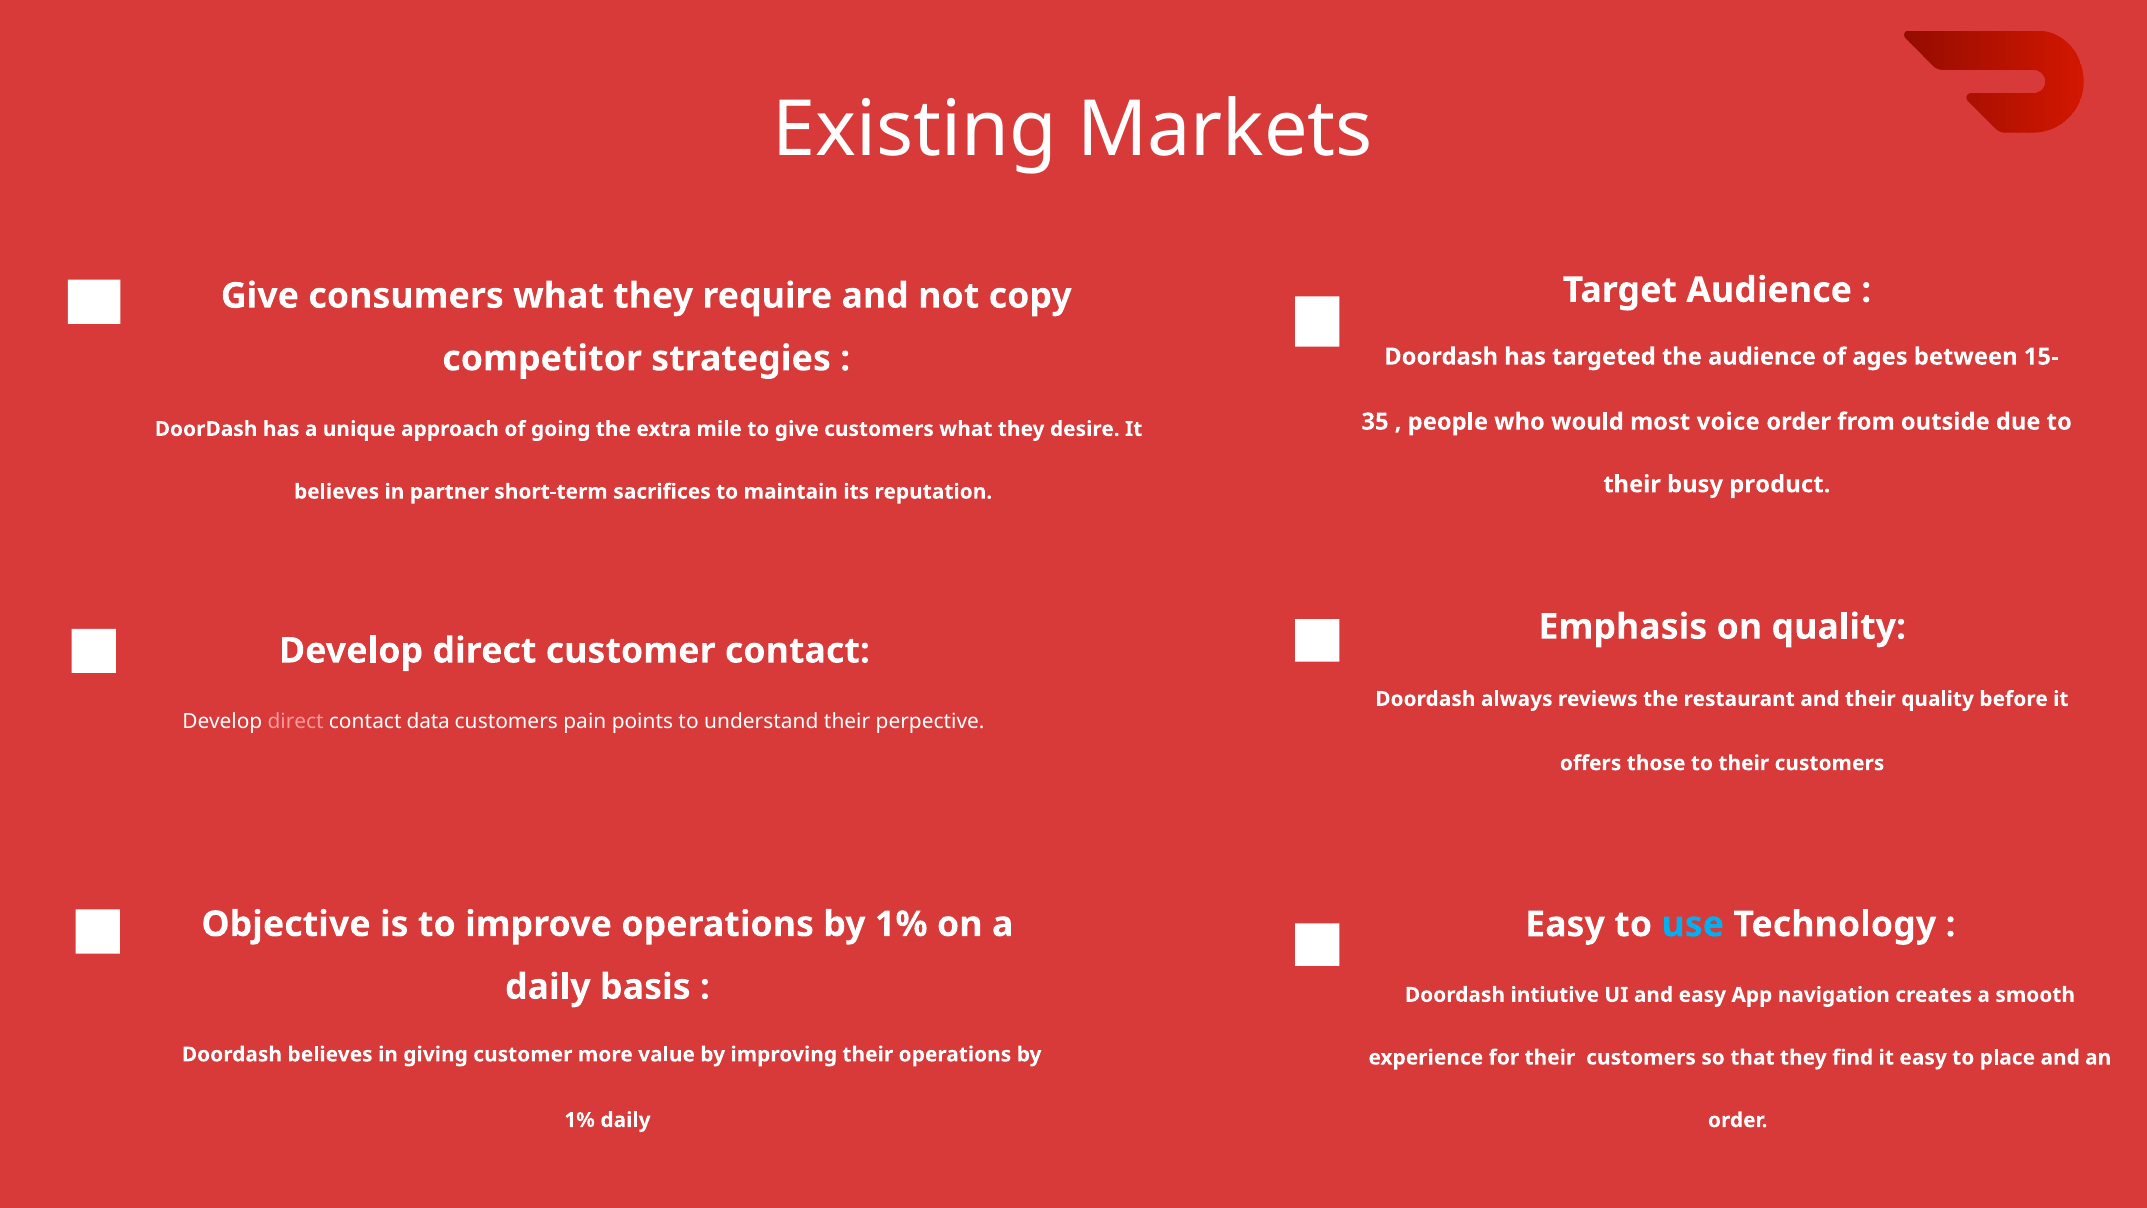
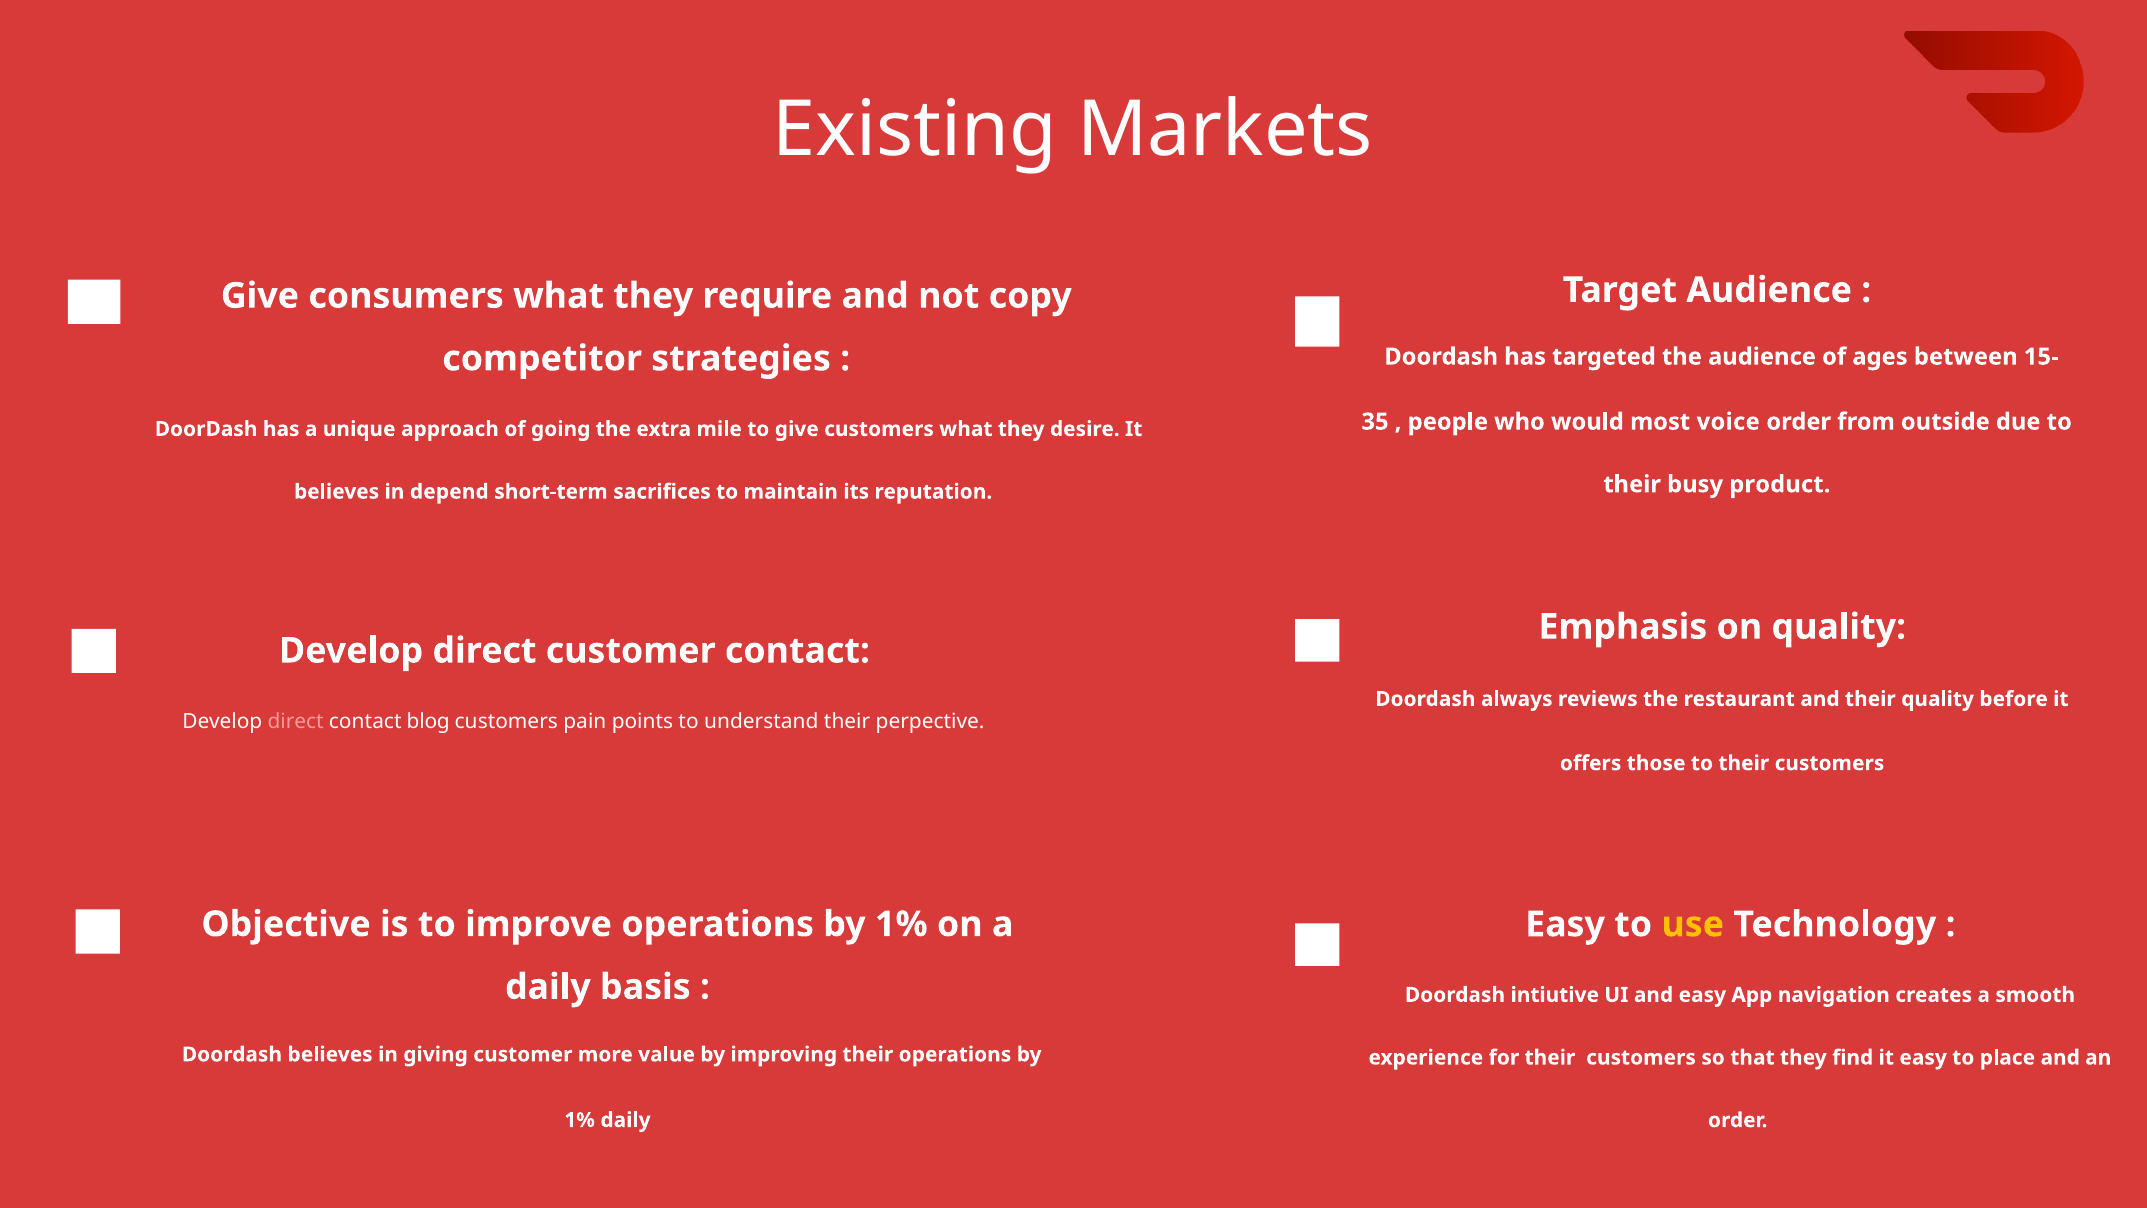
partner: partner -> depend
data: data -> blog
use colour: light blue -> yellow
